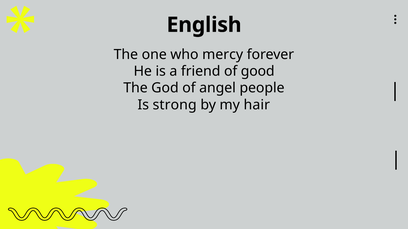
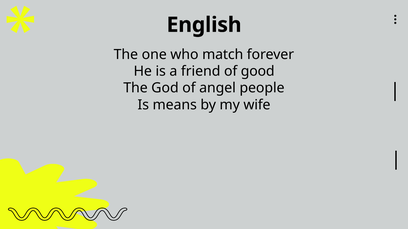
mercy: mercy -> match
strong: strong -> means
hair: hair -> wife
